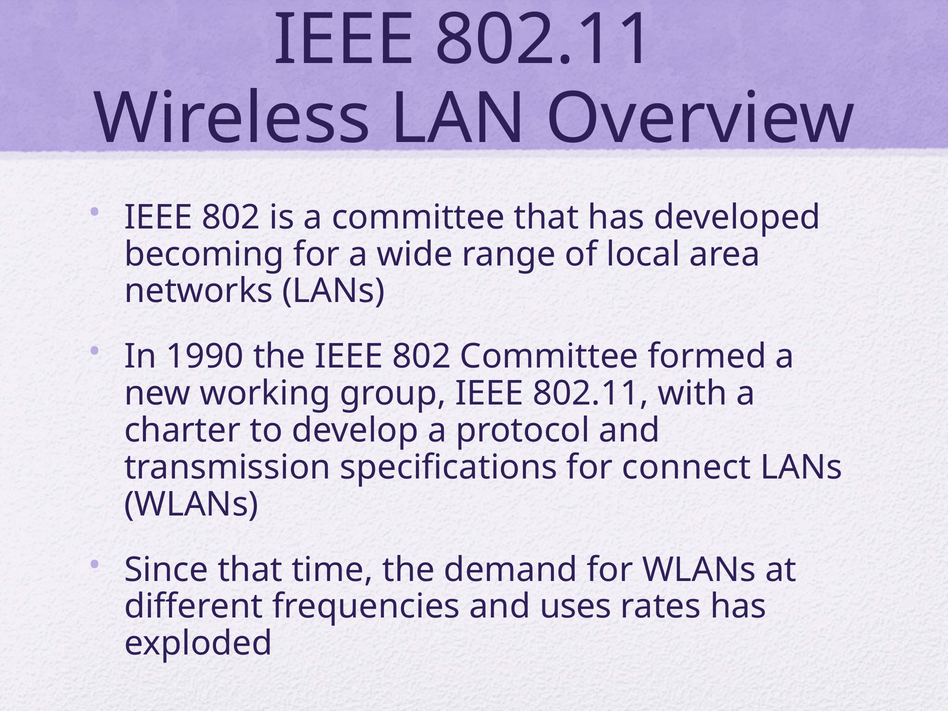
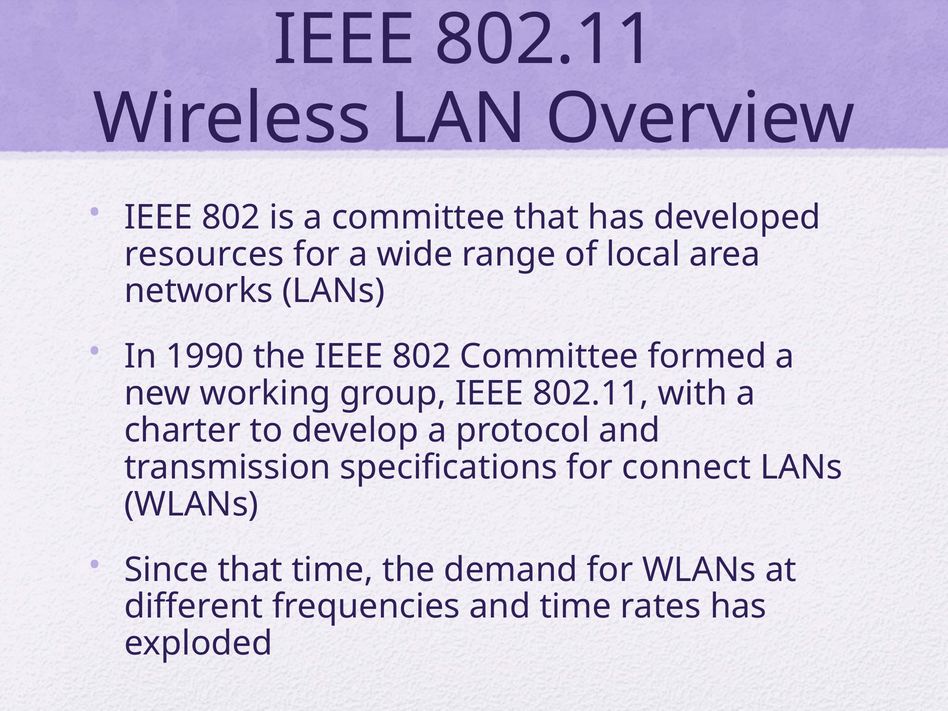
becoming: becoming -> resources
and uses: uses -> time
